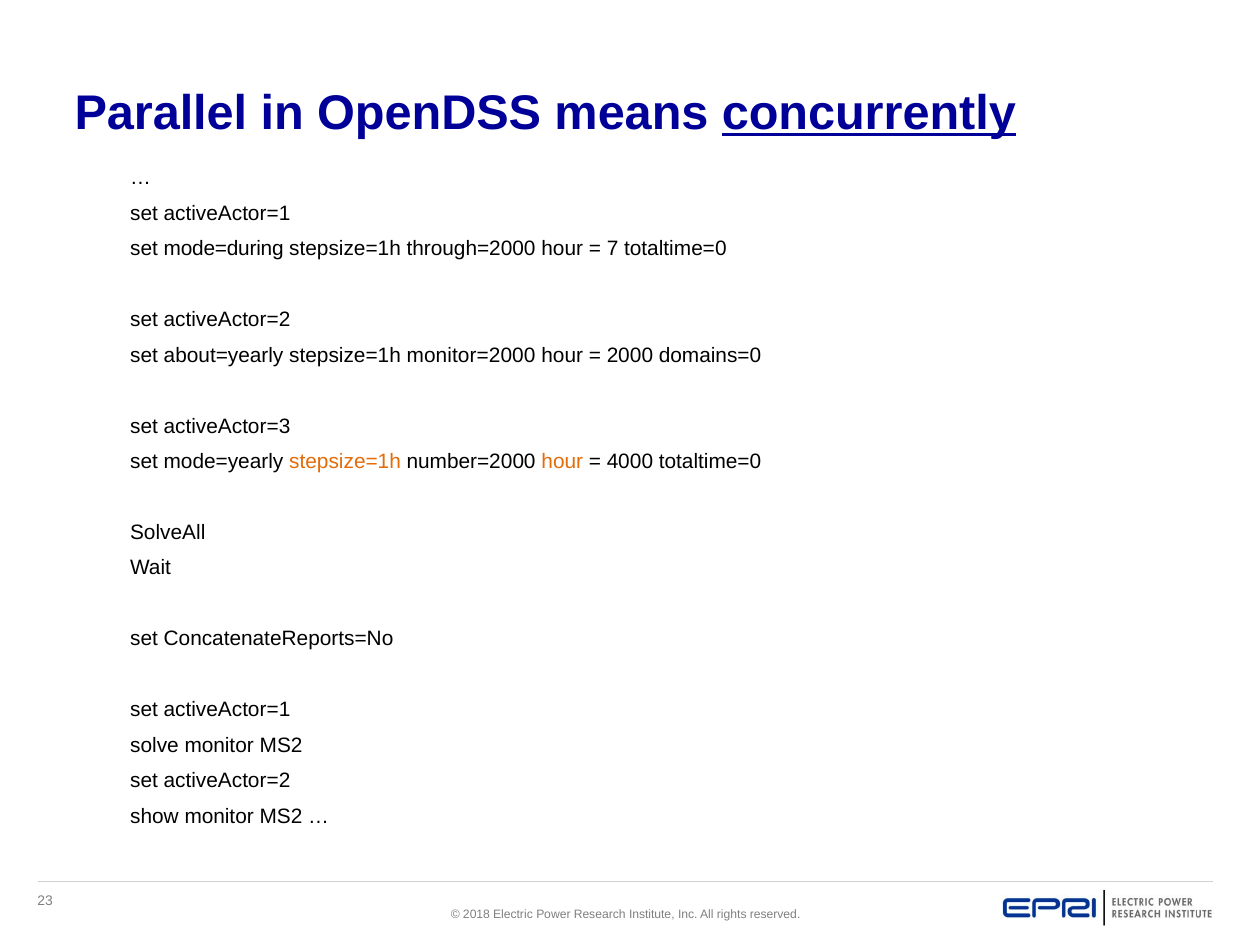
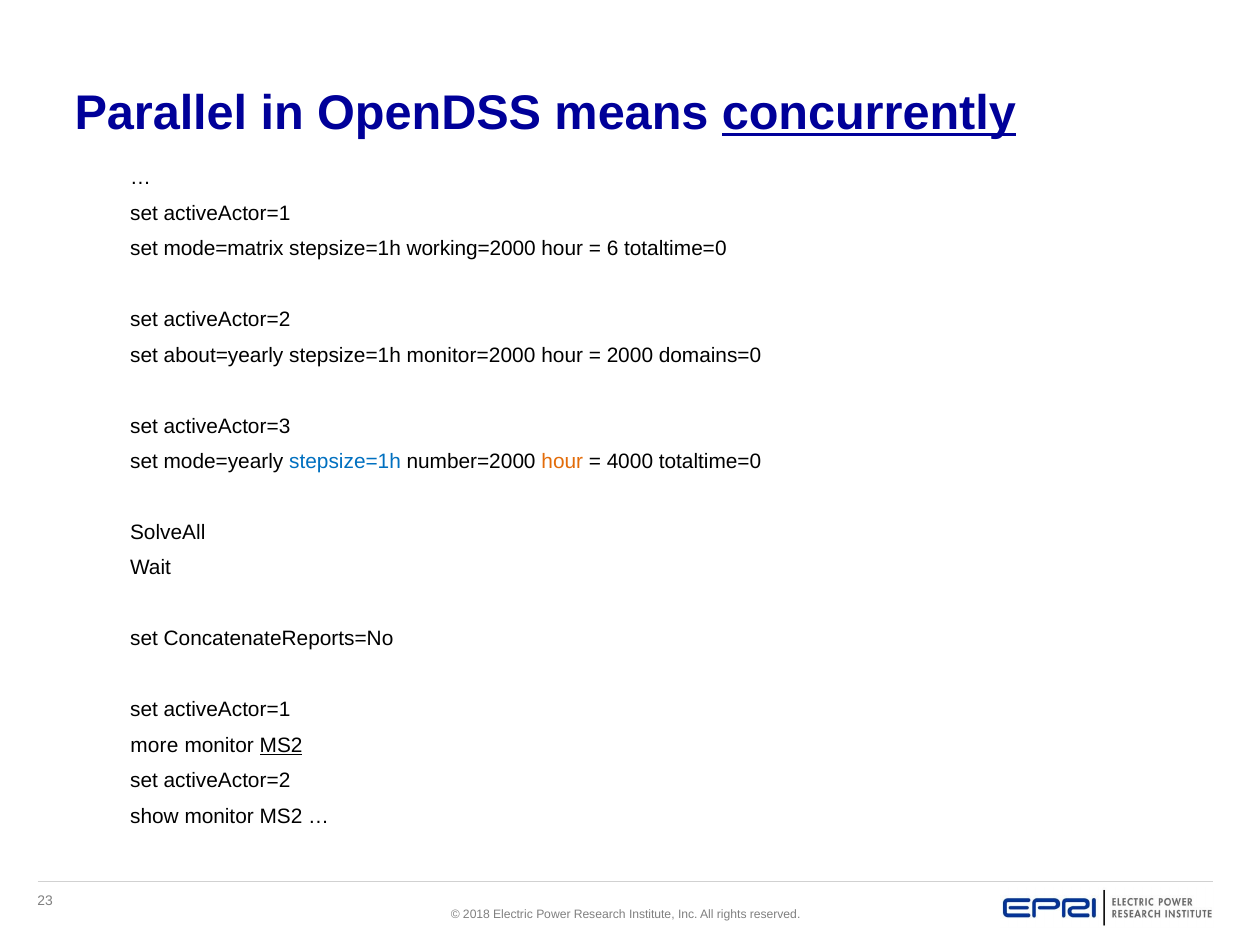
mode=during: mode=during -> mode=matrix
through=2000: through=2000 -> working=2000
7: 7 -> 6
stepsize=1h at (345, 462) colour: orange -> blue
solve: solve -> more
MS2 at (281, 745) underline: none -> present
